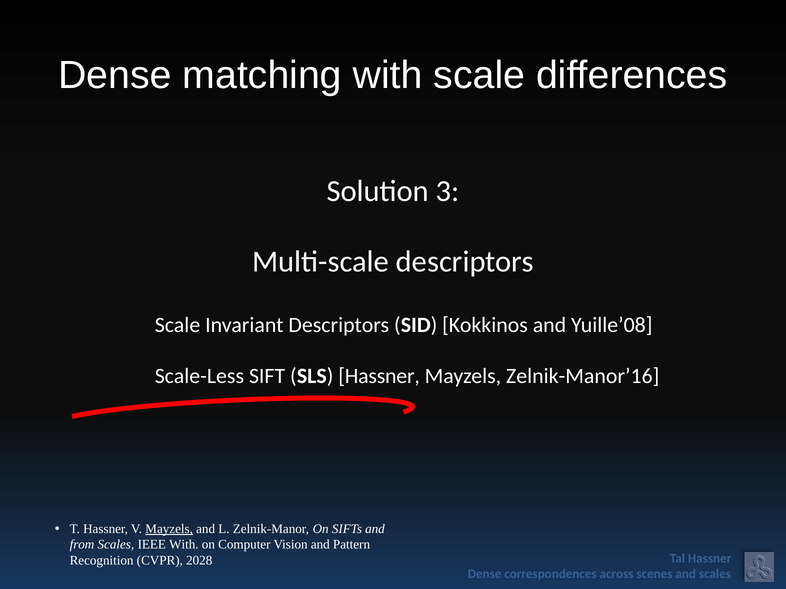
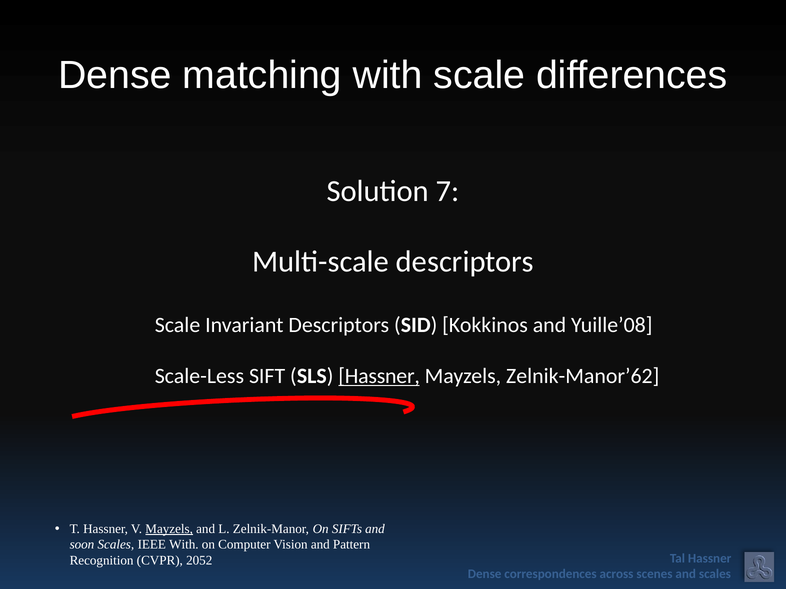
3: 3 -> 7
Hassner at (379, 376) underline: none -> present
Zelnik-Manor’16: Zelnik-Manor’16 -> Zelnik-Manor’62
from: from -> soon
2028: 2028 -> 2052
